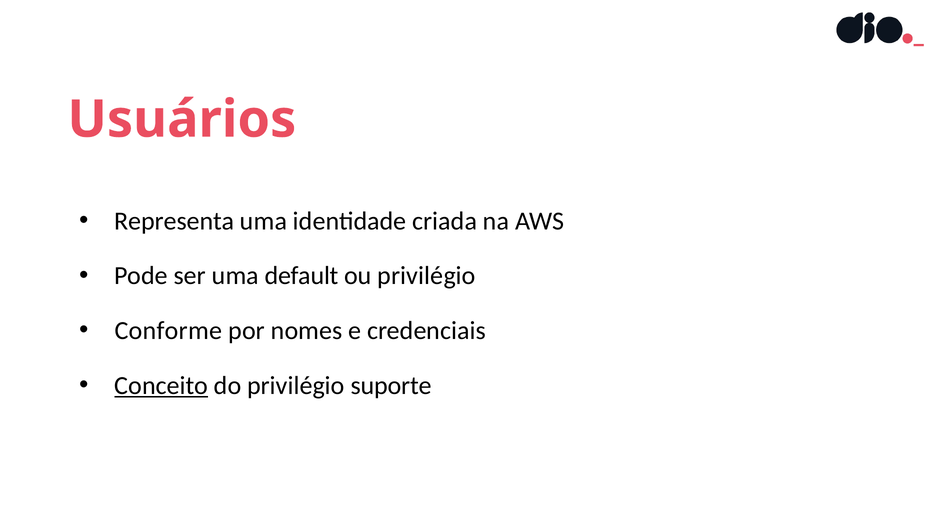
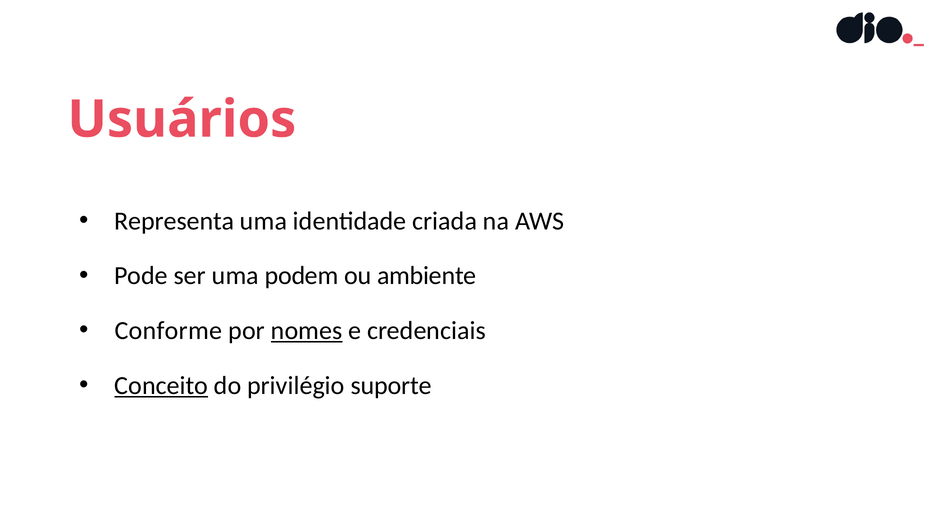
default: default -> podem
ou privilégio: privilégio -> ambiente
nomes underline: none -> present
